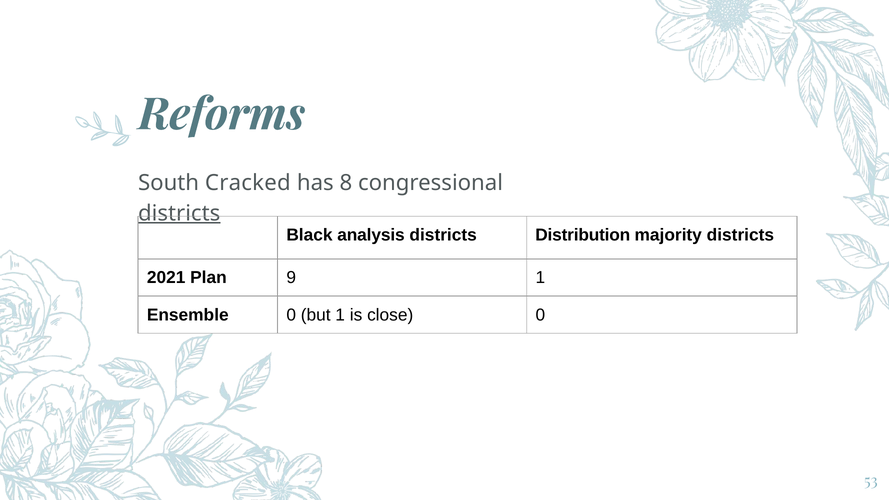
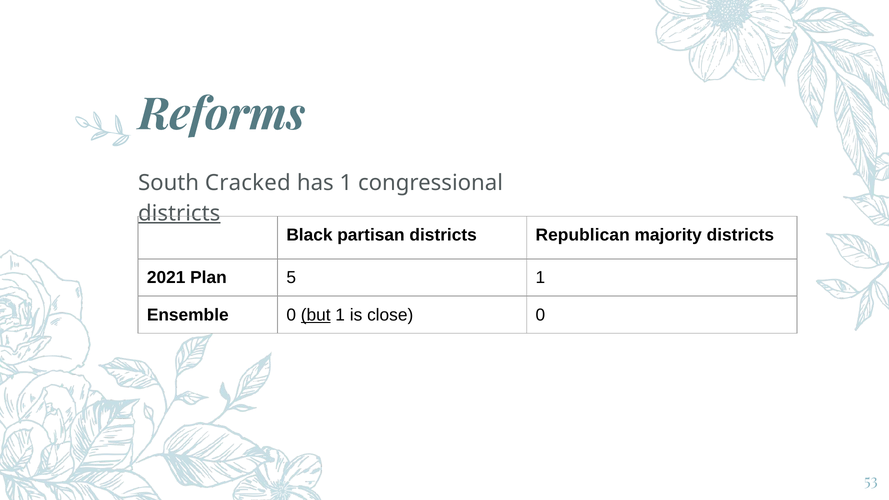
has 8: 8 -> 1
analysis: analysis -> partisan
Distribution: Distribution -> Republican
9: 9 -> 5
but underline: none -> present
